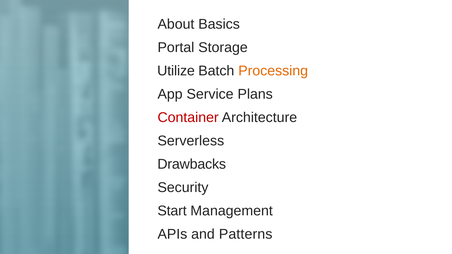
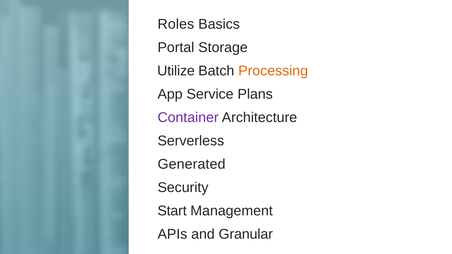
About: About -> Roles
Container colour: red -> purple
Drawbacks: Drawbacks -> Generated
Patterns: Patterns -> Granular
